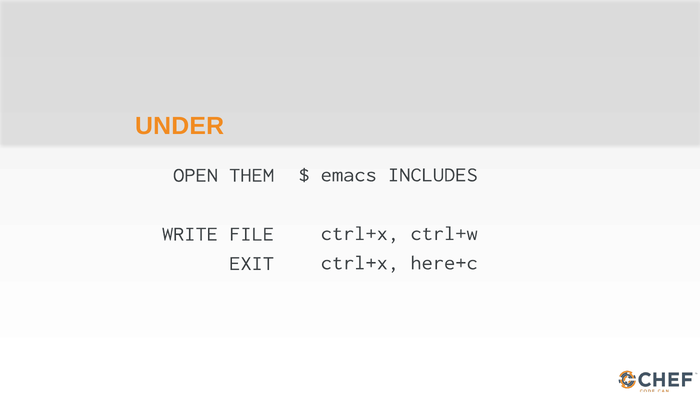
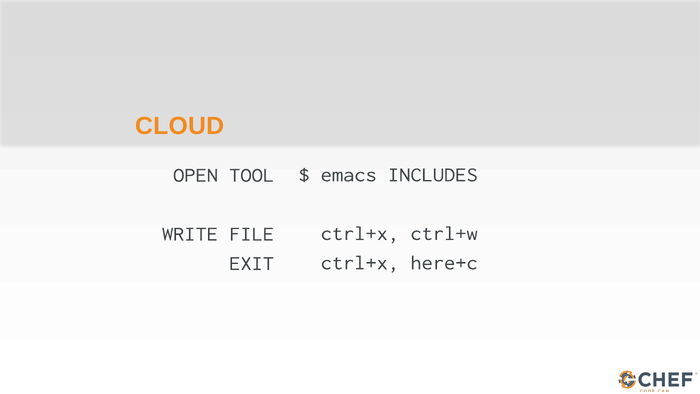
UNDER: UNDER -> CLOUD
THEM: THEM -> TOOL
